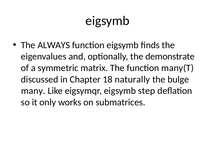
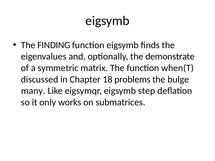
ALWAYS: ALWAYS -> FINDING
many(T: many(T -> when(T
naturally: naturally -> problems
